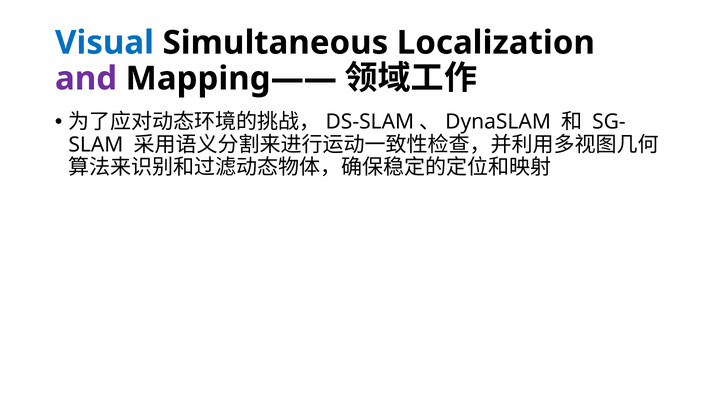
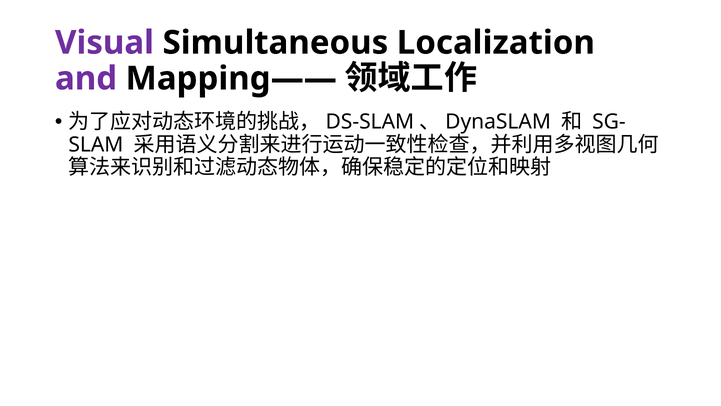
Visual colour: blue -> purple
